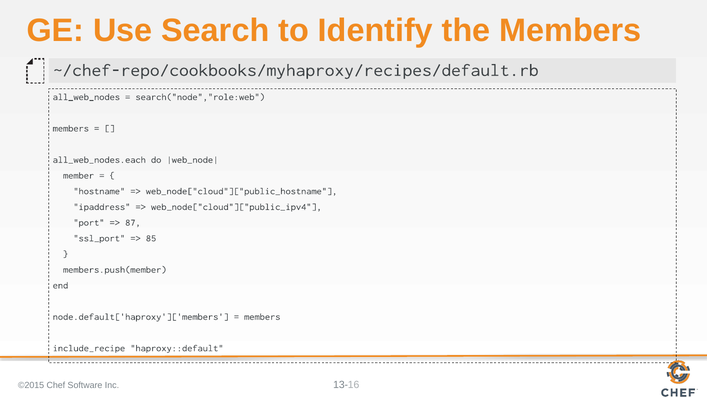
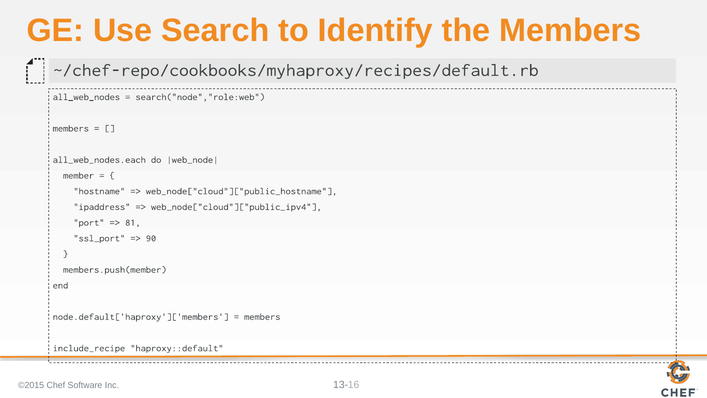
87: 87 -> 81
85: 85 -> 90
